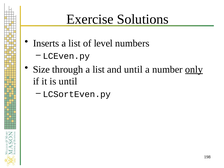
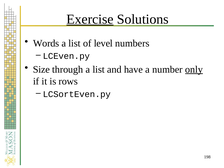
Exercise underline: none -> present
Inserts: Inserts -> Words
and until: until -> have
is until: until -> rows
